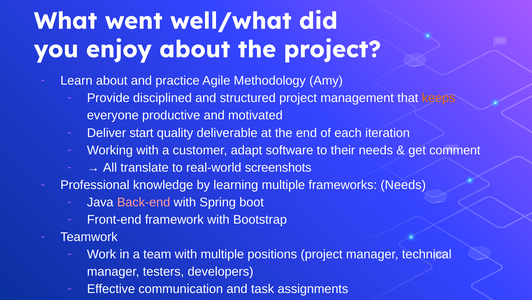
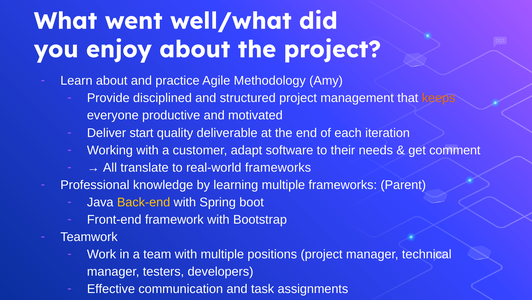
real-world screenshots: screenshots -> frameworks
frameworks Needs: Needs -> Parent
Back-end colour: pink -> yellow
